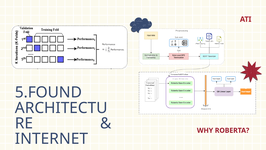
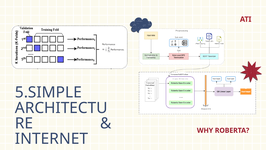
5.FOUND: 5.FOUND -> 5.SIMPLE
